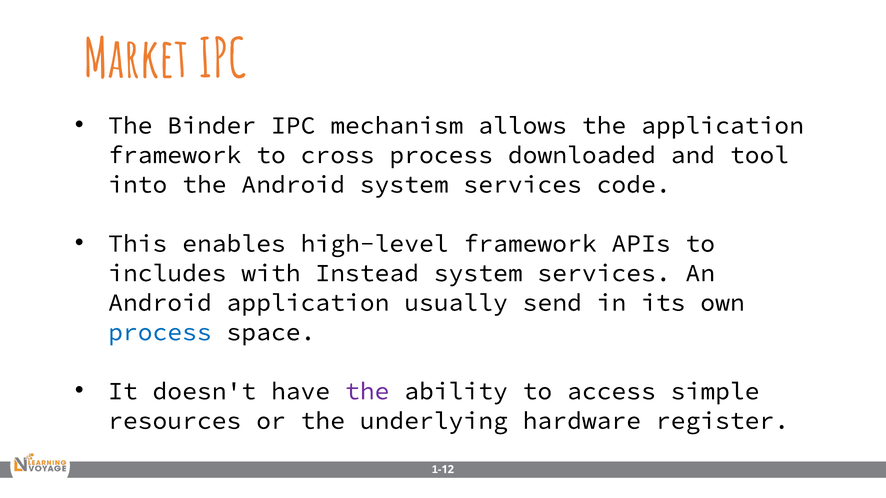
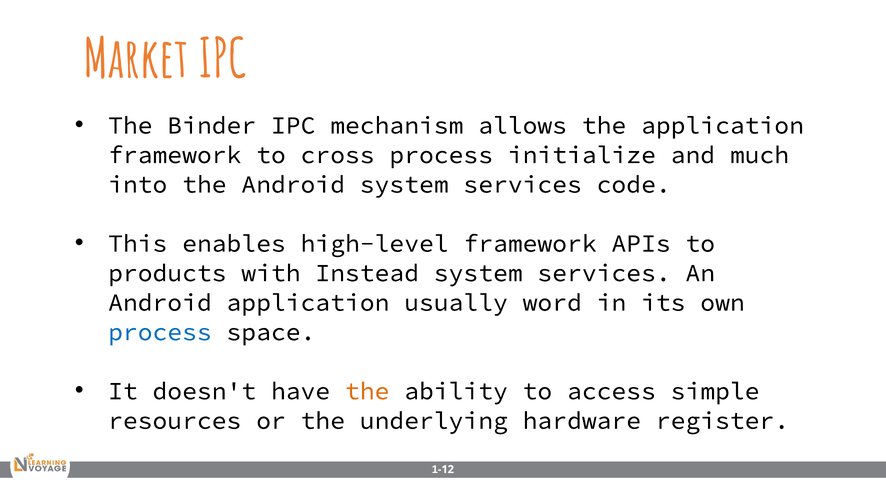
downloaded: downloaded -> initialize
tool: tool -> much
includes: includes -> products
send: send -> word
the at (367, 391) colour: purple -> orange
